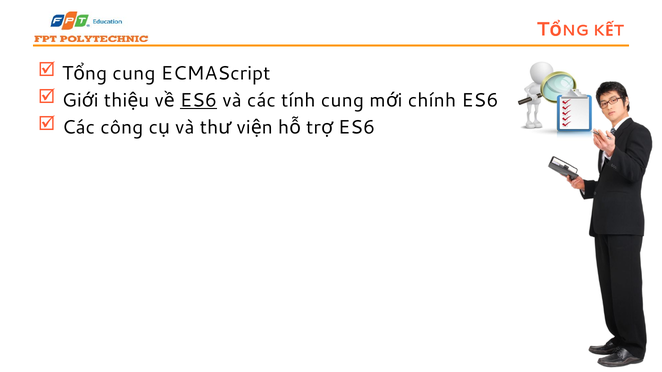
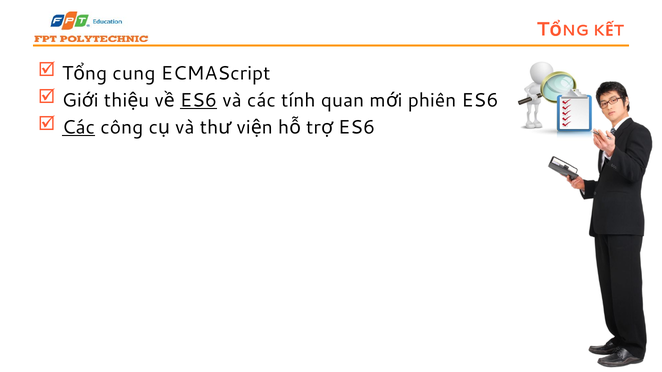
tính cung: cung -> quan
chính: chính -> phiên
Các at (78, 127) underline: none -> present
